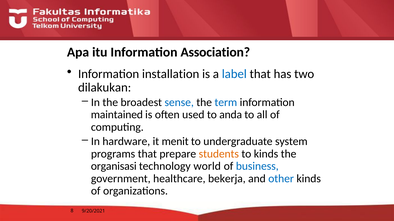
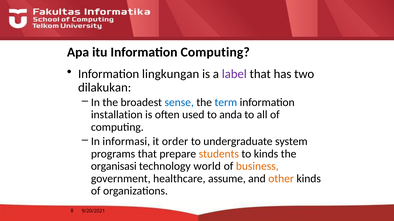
Information Association: Association -> Computing
installation: installation -> lingkungan
label colour: blue -> purple
maintained: maintained -> installation
hardware: hardware -> informasi
menit: menit -> order
business colour: blue -> orange
bekerja: bekerja -> assume
other colour: blue -> orange
